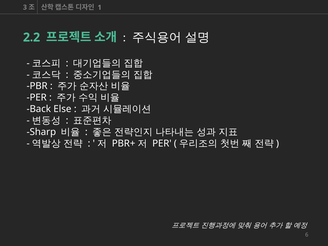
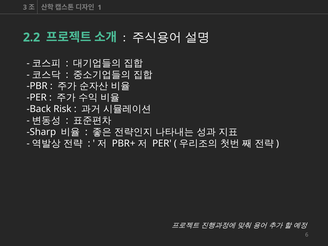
Else: Else -> Risk
